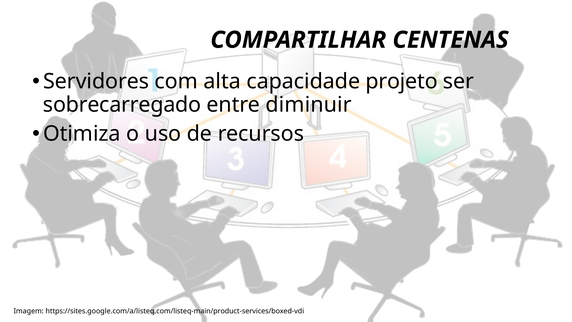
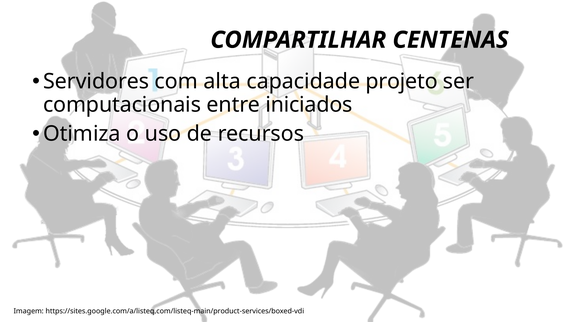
sobrecarregado: sobrecarregado -> computacionais
diminuir: diminuir -> iniciados
